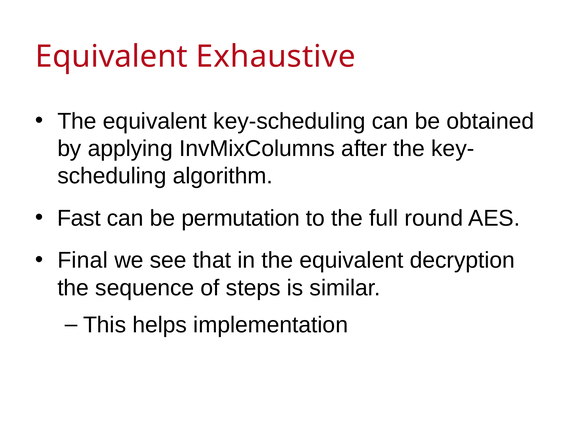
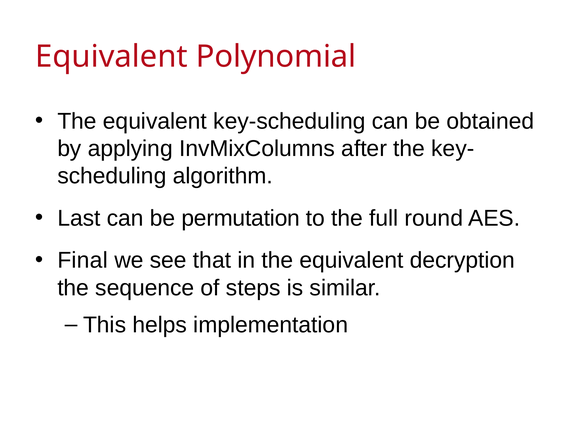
Exhaustive: Exhaustive -> Polynomial
Fast: Fast -> Last
